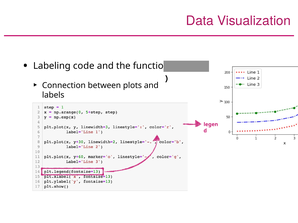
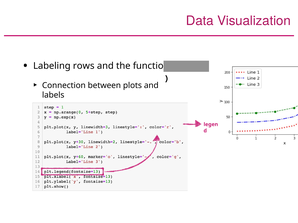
code: code -> rows
